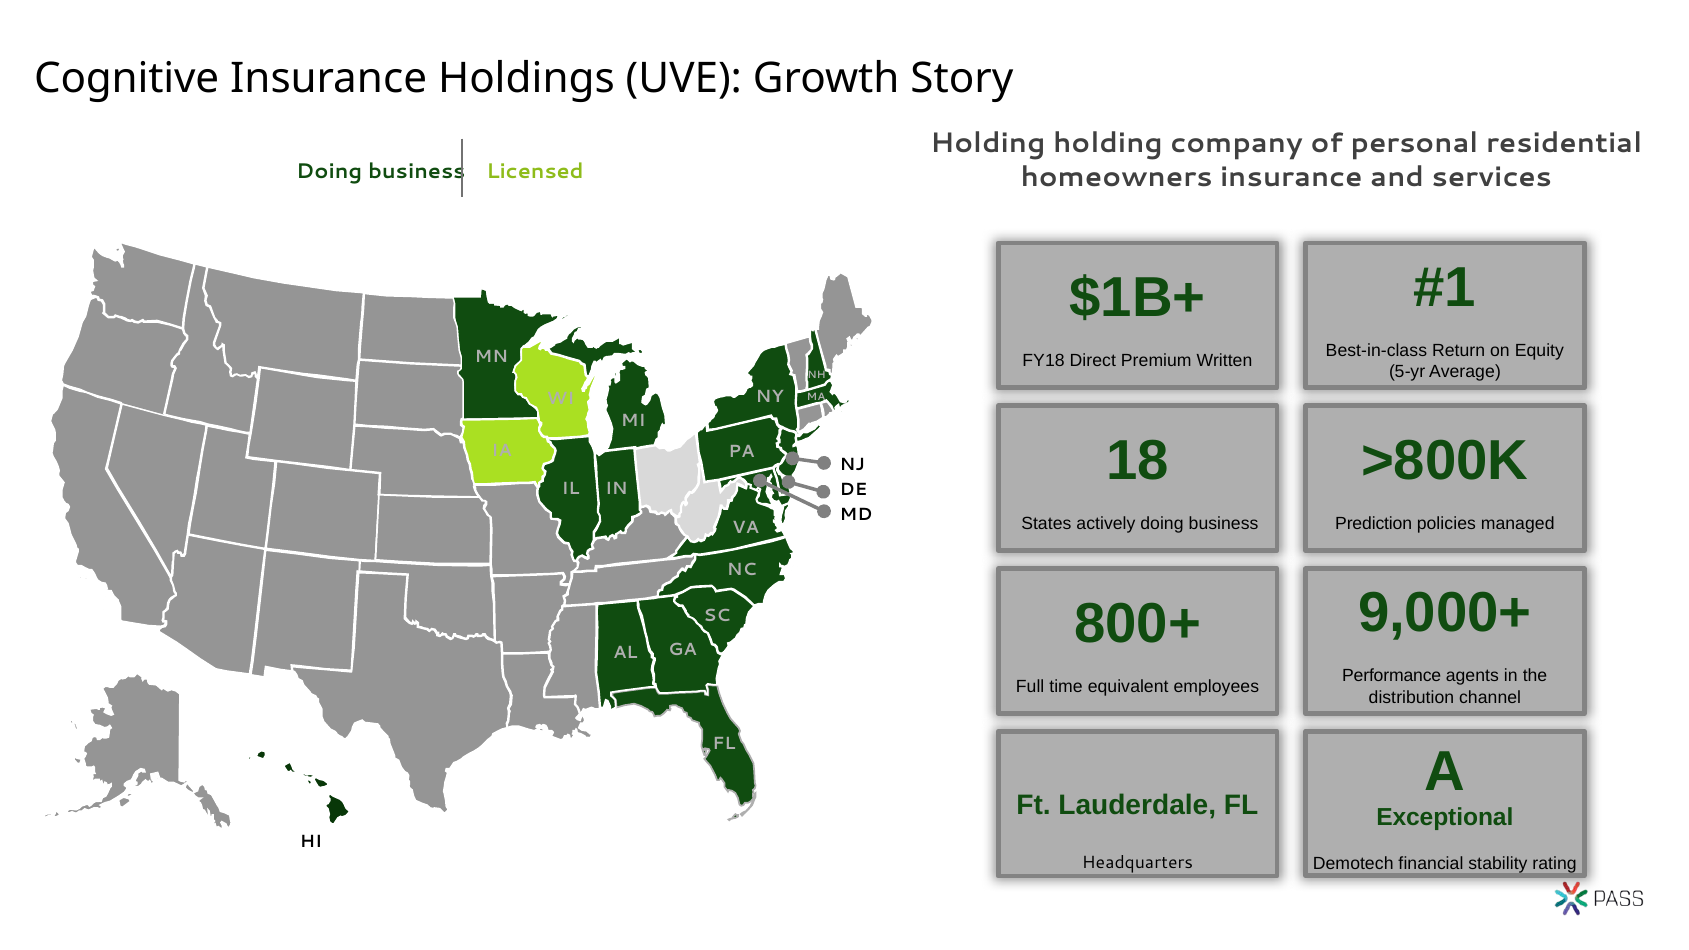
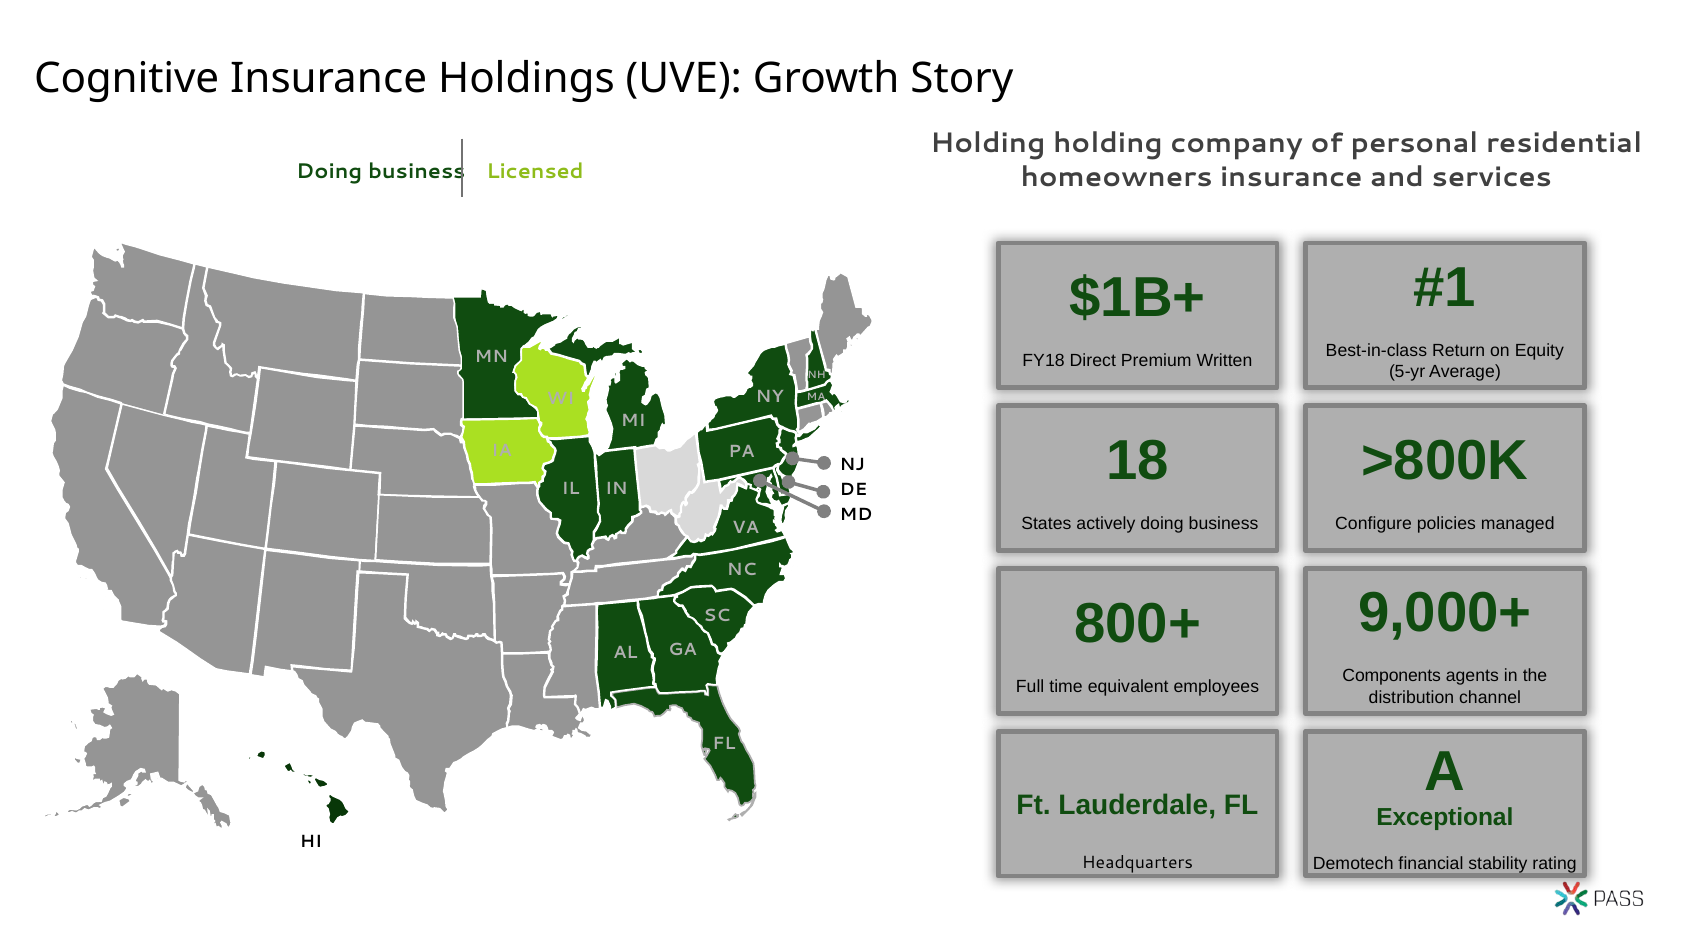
Prediction: Prediction -> Configure
Performance: Performance -> Components
